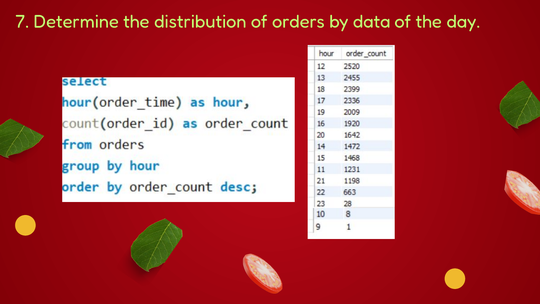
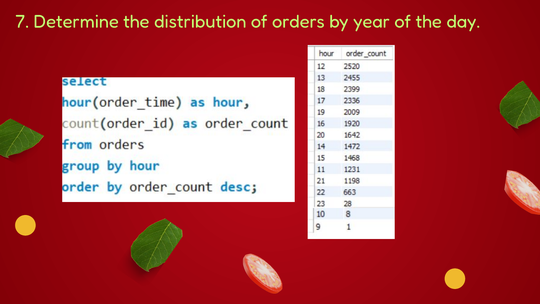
data: data -> year
